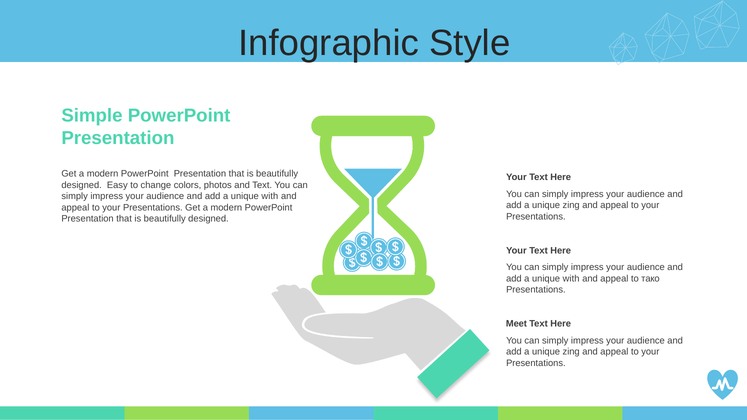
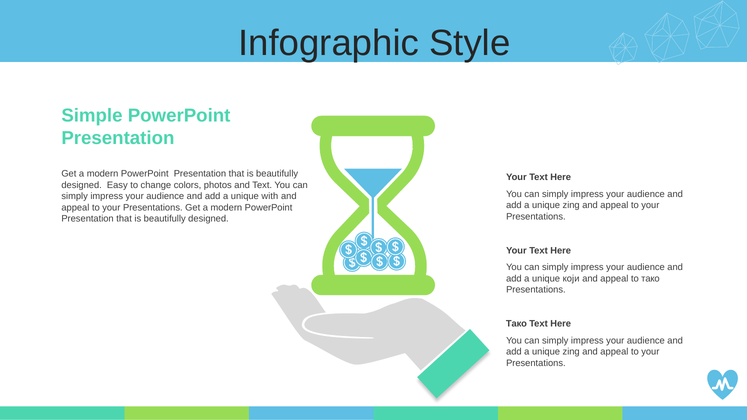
with at (571, 279): with -> који
Meet at (516, 324): Meet -> Тако
